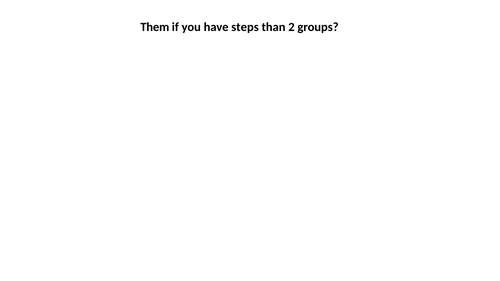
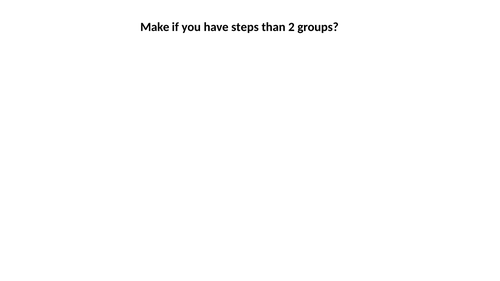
Them: Them -> Make
